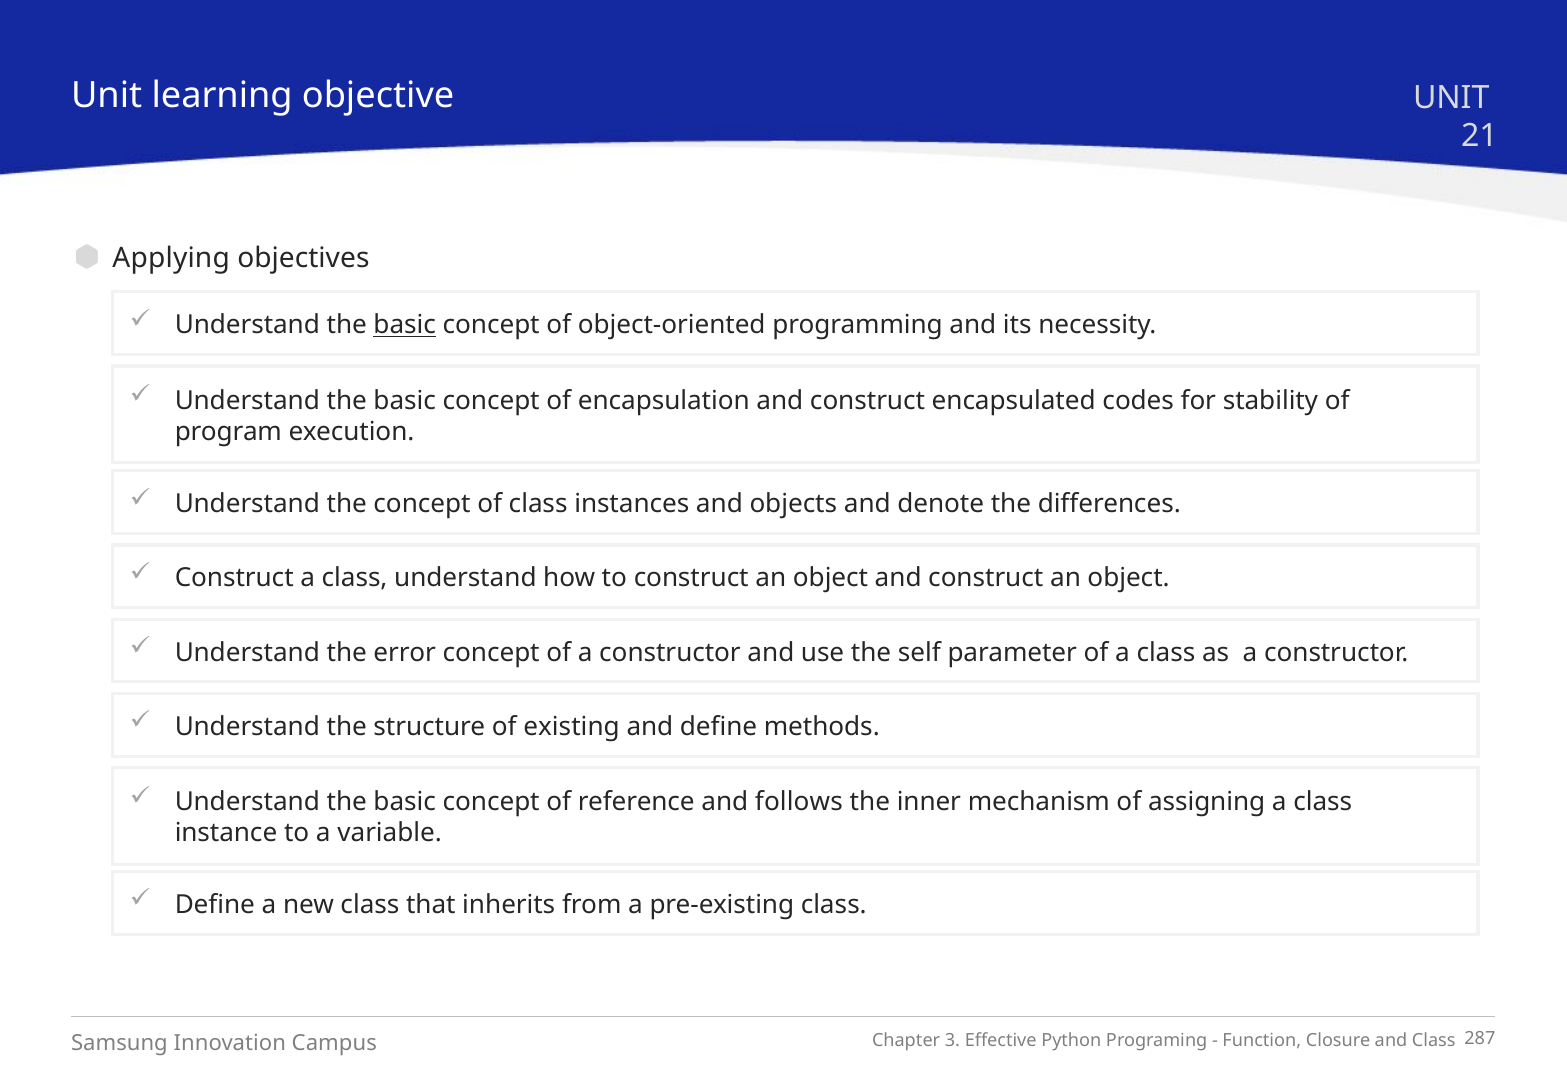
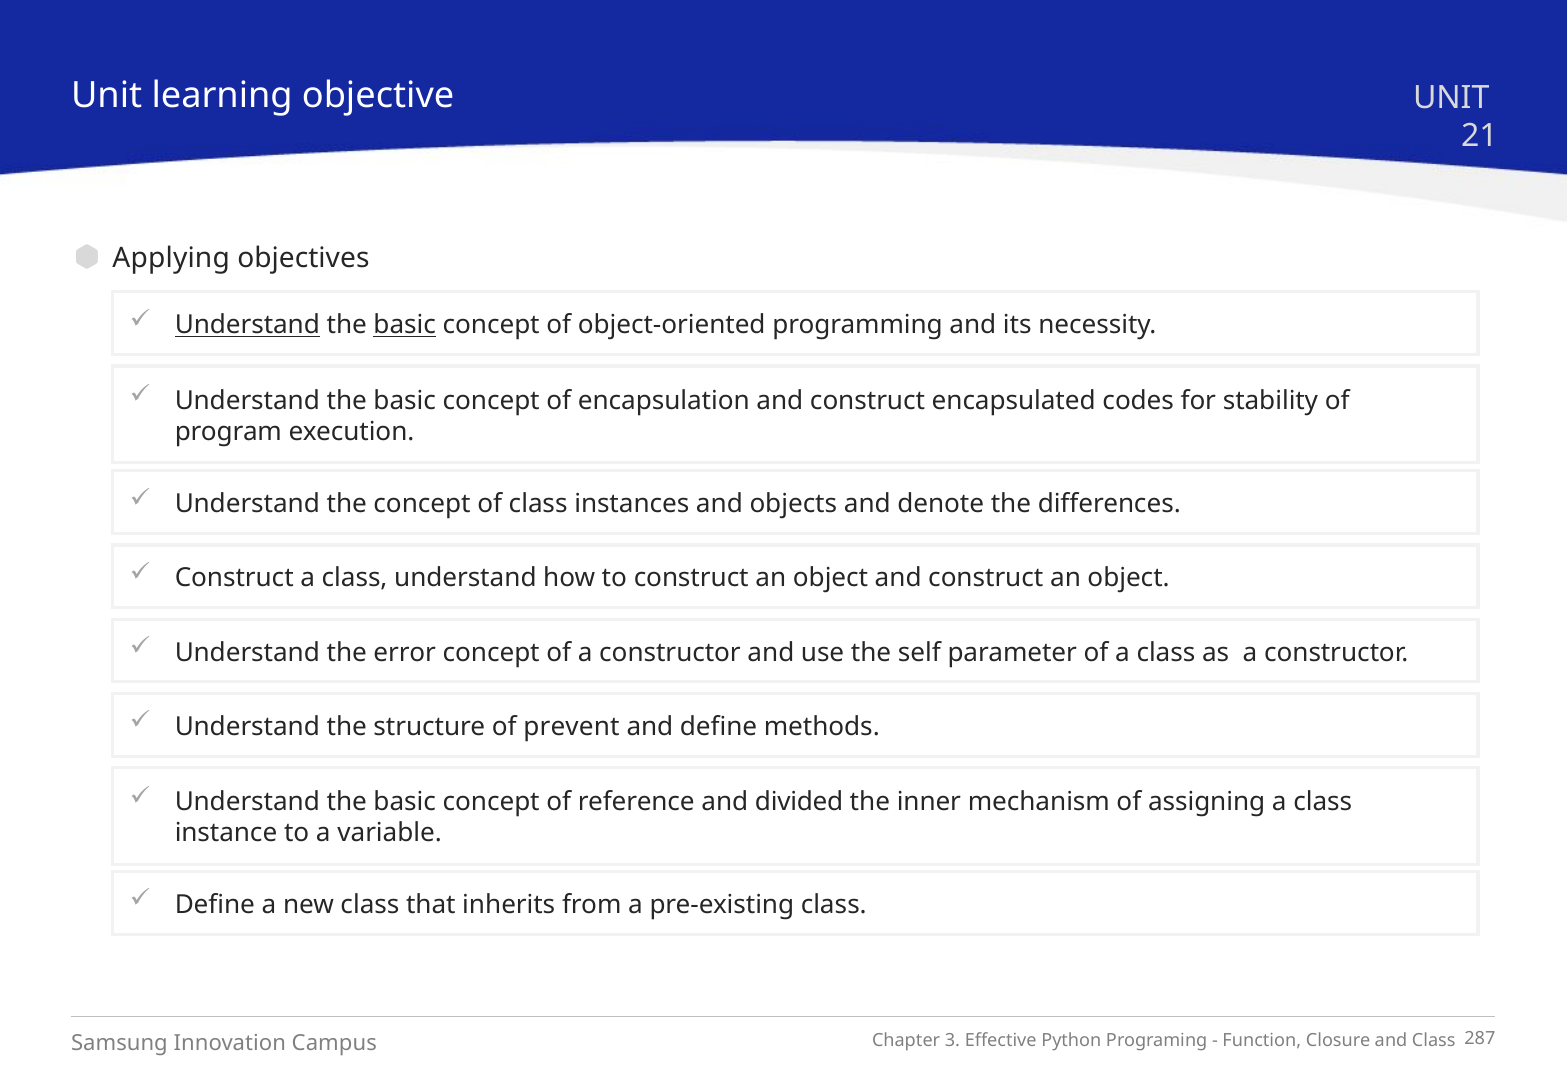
Understand at (247, 325) underline: none -> present
existing: existing -> prevent
follows: follows -> divided
